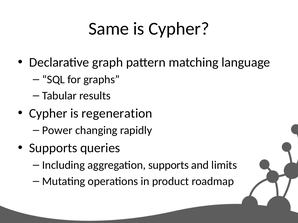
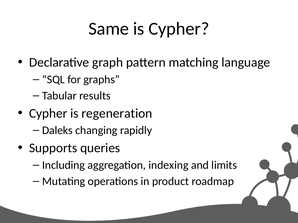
Power: Power -> Daleks
aggregation supports: supports -> indexing
